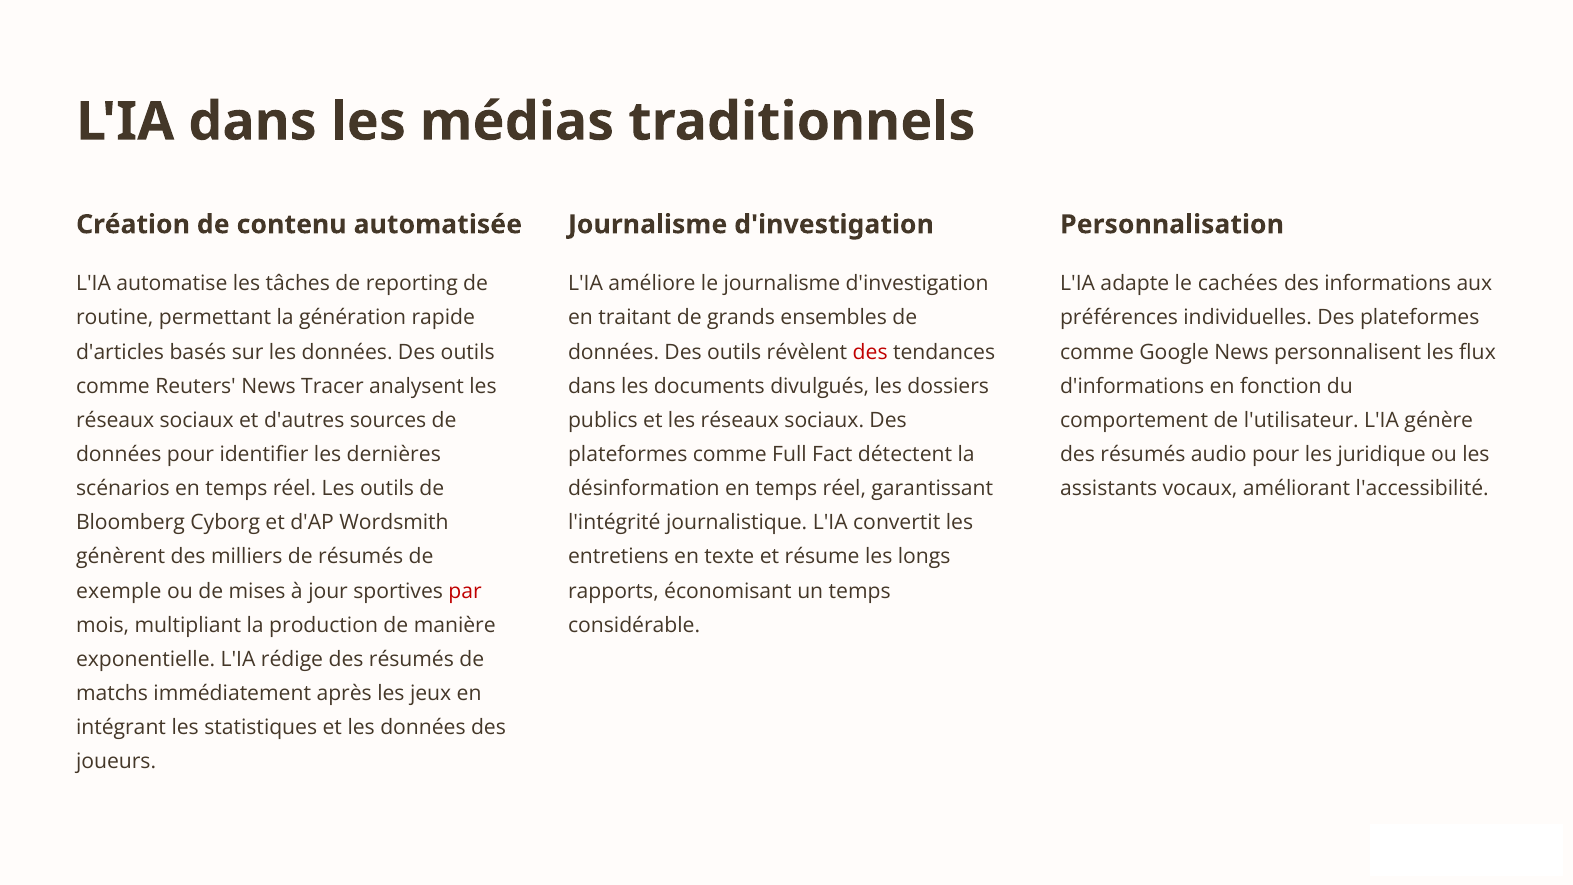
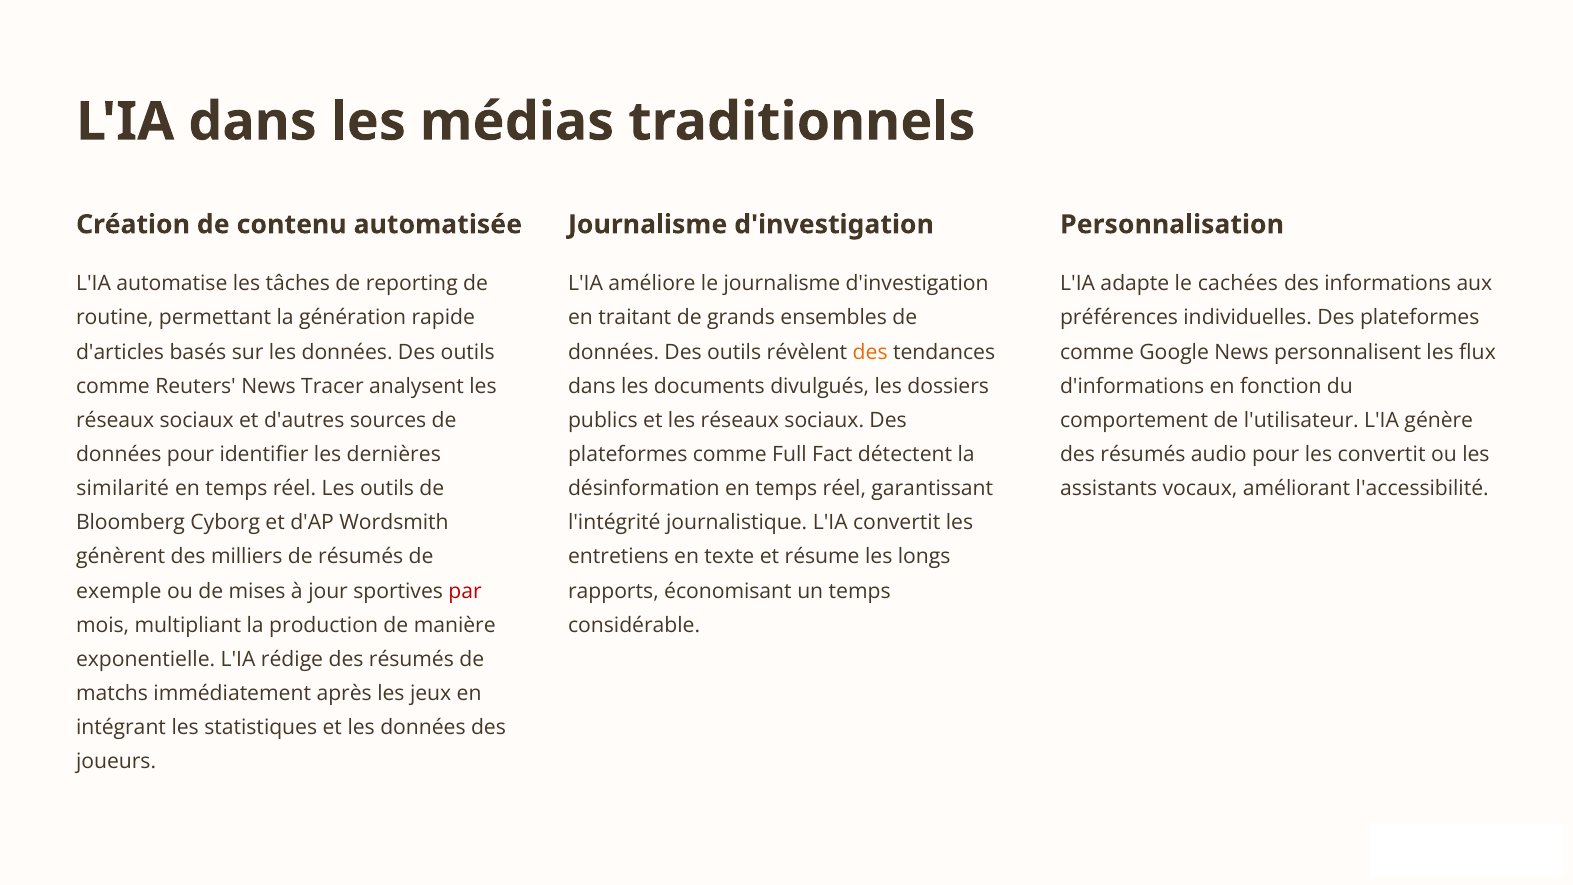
des at (870, 352) colour: red -> orange
les juridique: juridique -> convertit
scénarios: scénarios -> similarité
